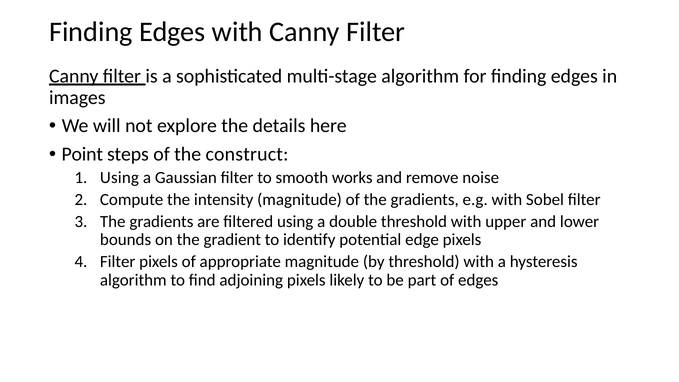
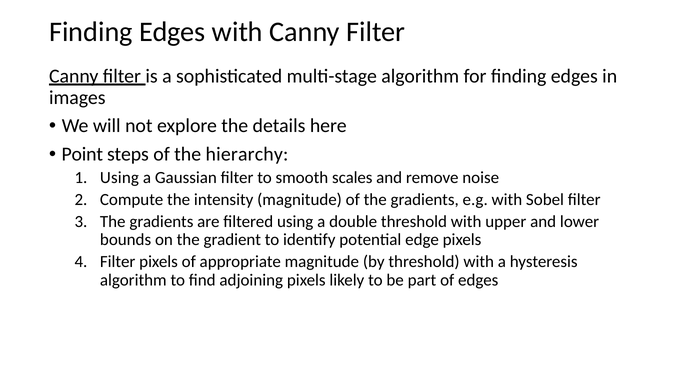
construct: construct -> hierarchy
works: works -> scales
